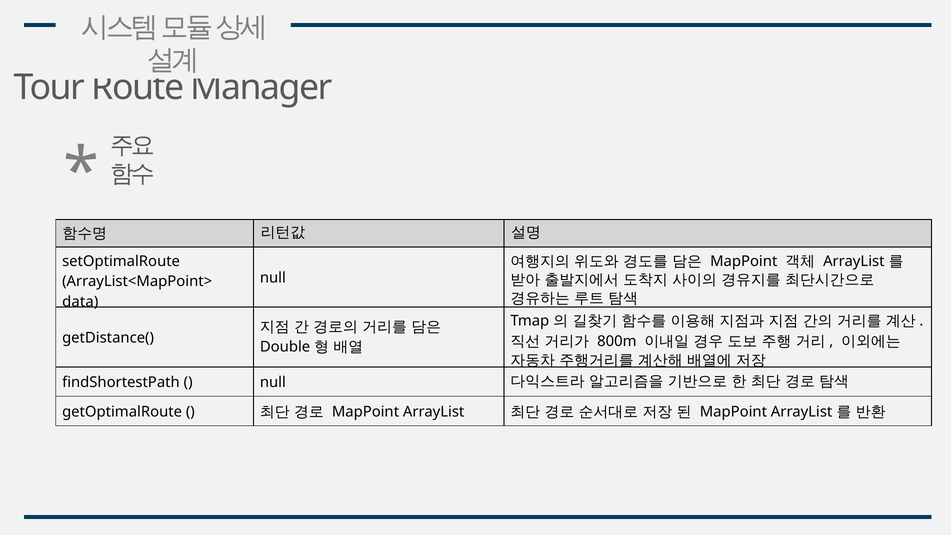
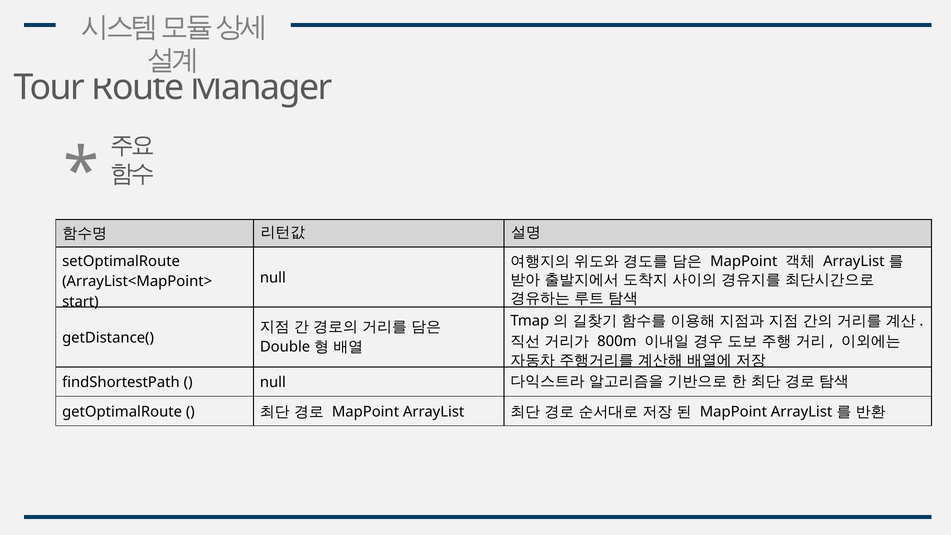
data: data -> start
